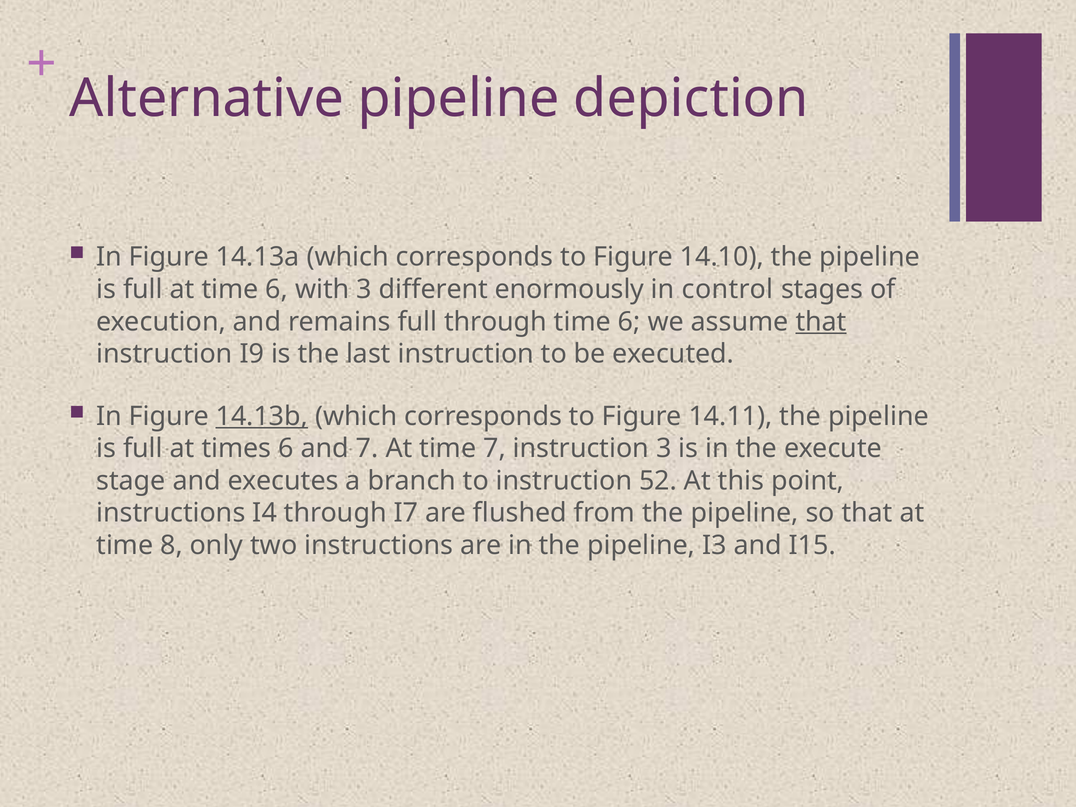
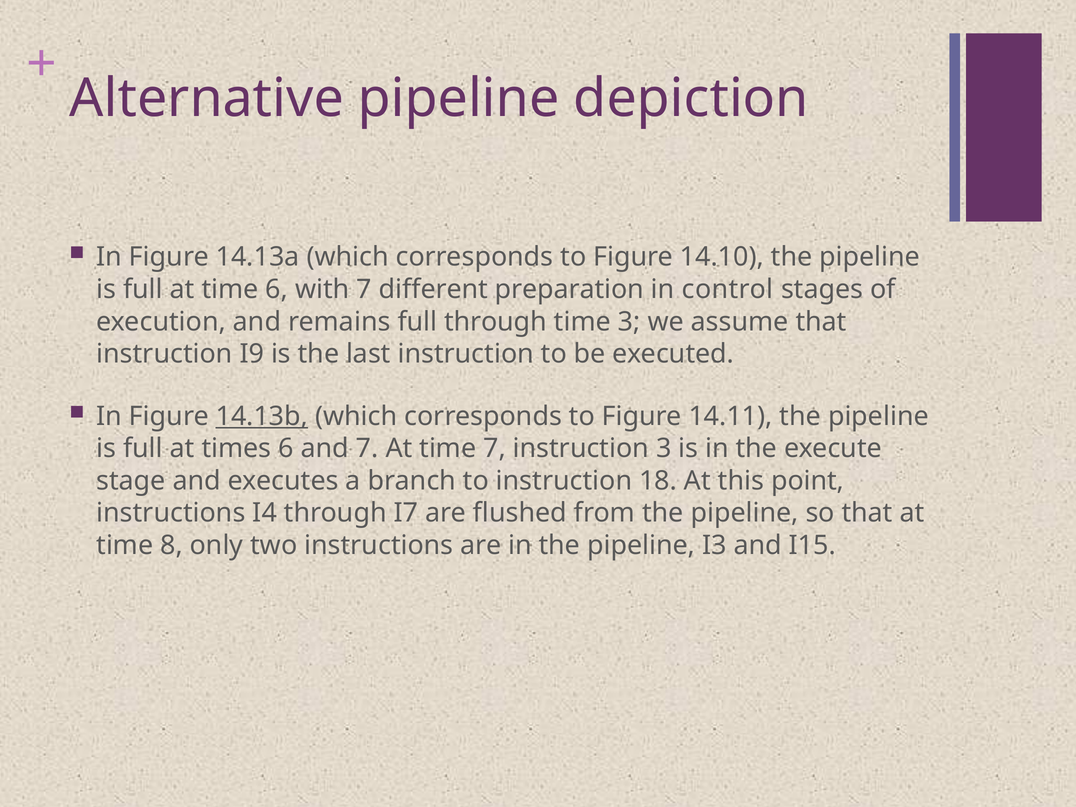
with 3: 3 -> 7
enormously: enormously -> preparation
through time 6: 6 -> 3
that at (821, 322) underline: present -> none
52: 52 -> 18
